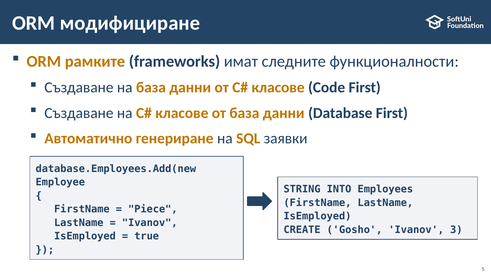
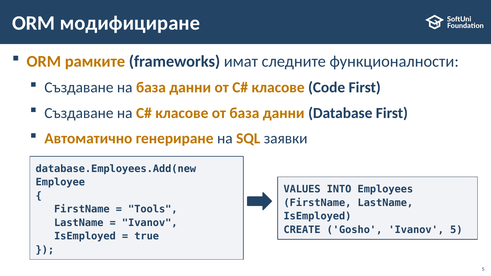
STRING: STRING -> VALUES
Piece: Piece -> Tools
Ivanov 3: 3 -> 5
